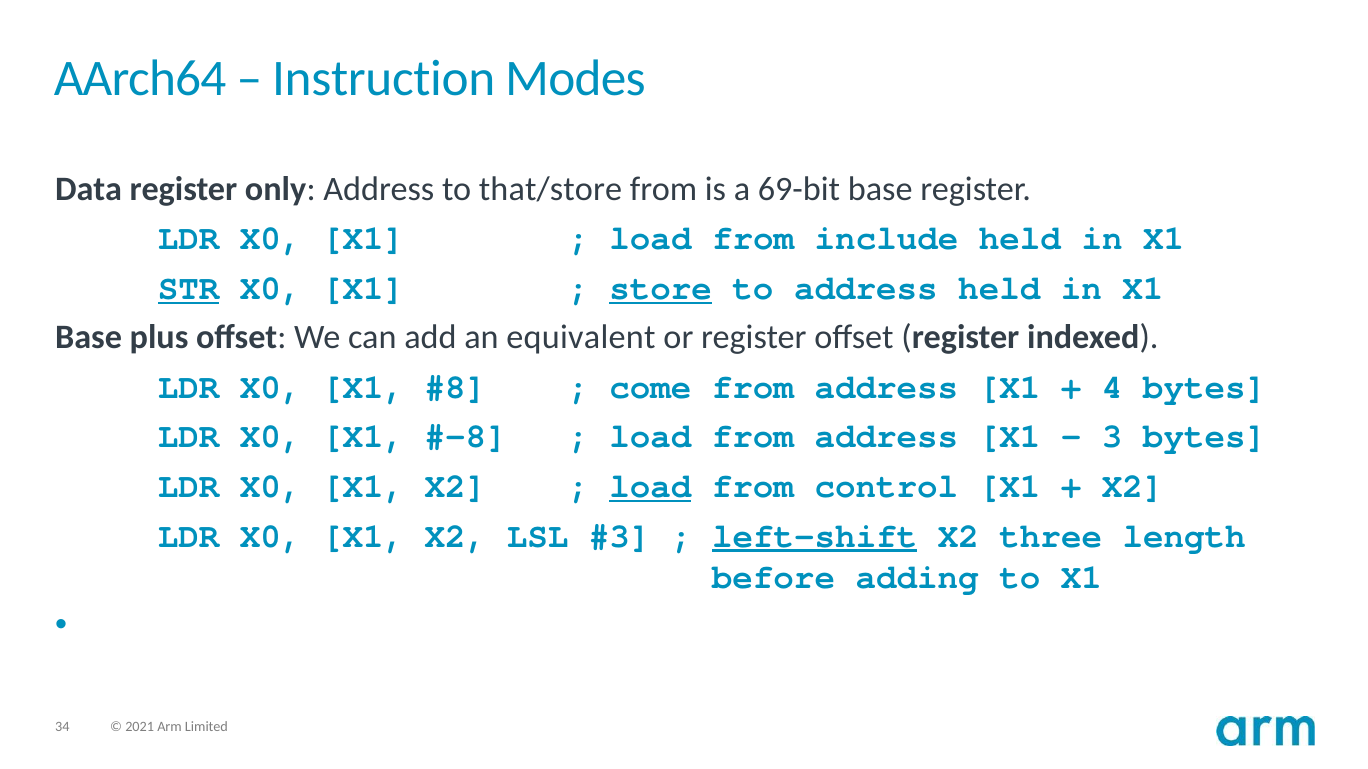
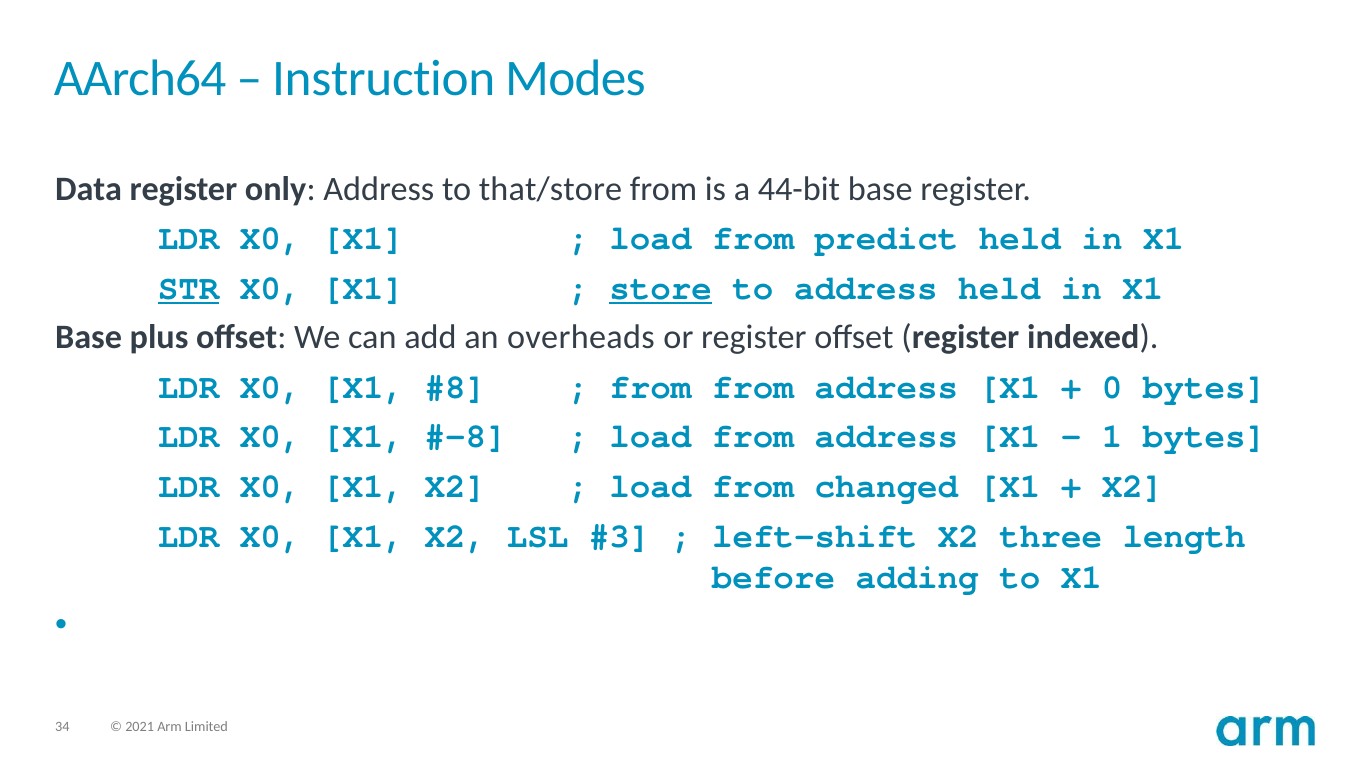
69-bit: 69-bit -> 44-bit
include: include -> predict
equivalent: equivalent -> overheads
come at (650, 387): come -> from
4: 4 -> 0
3: 3 -> 1
load at (650, 487) underline: present -> none
control: control -> changed
left-shift underline: present -> none
